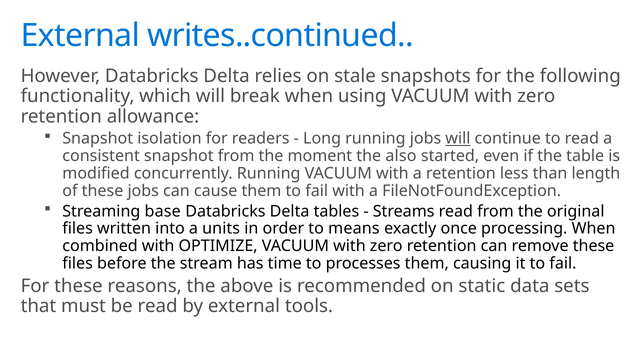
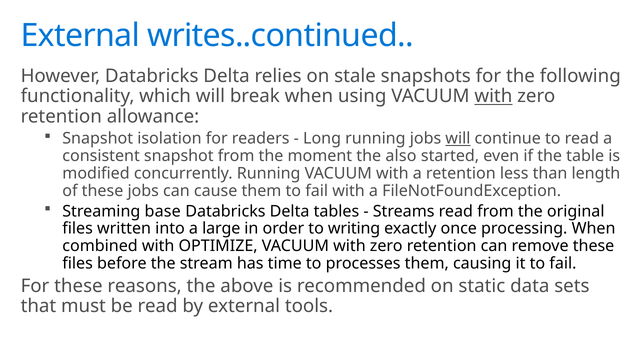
with at (493, 96) underline: none -> present
units: units -> large
means: means -> writing
